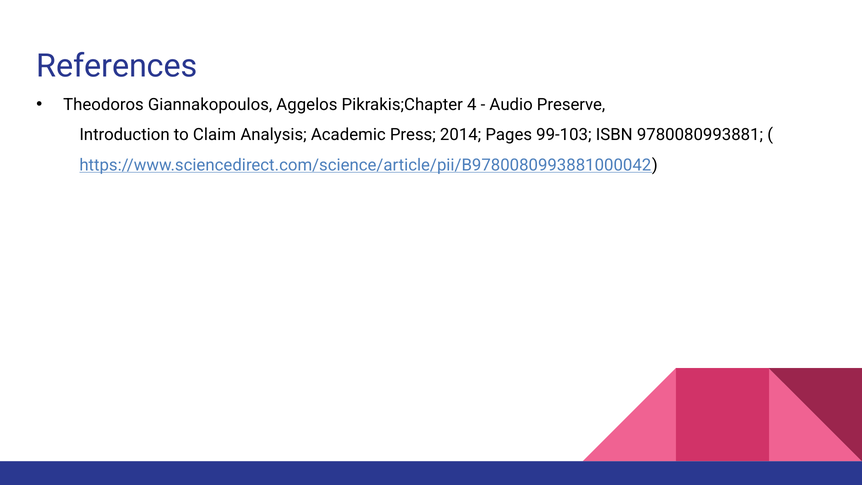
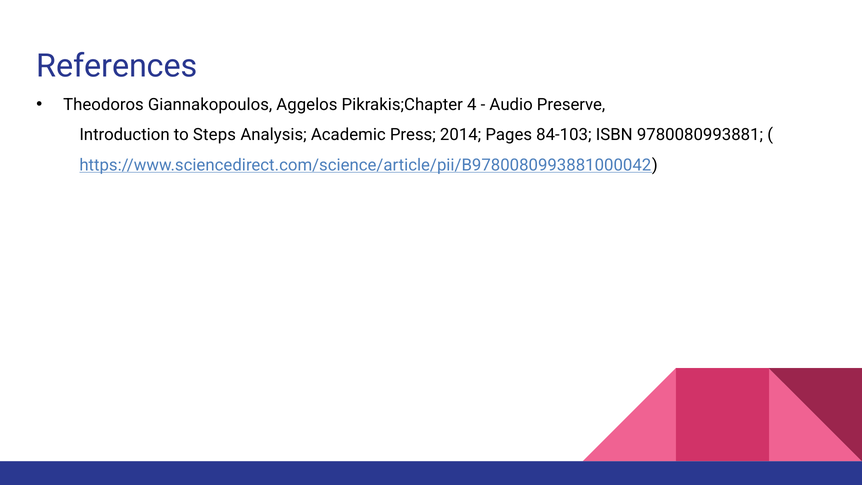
Claim: Claim -> Steps
99-103: 99-103 -> 84-103
